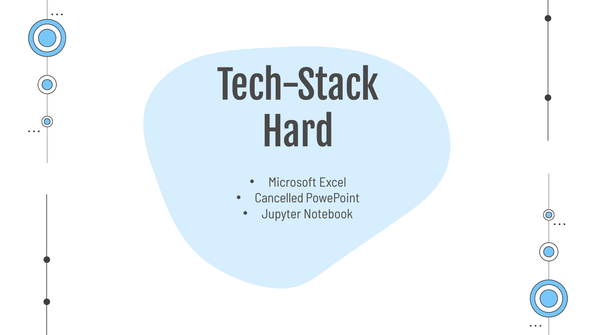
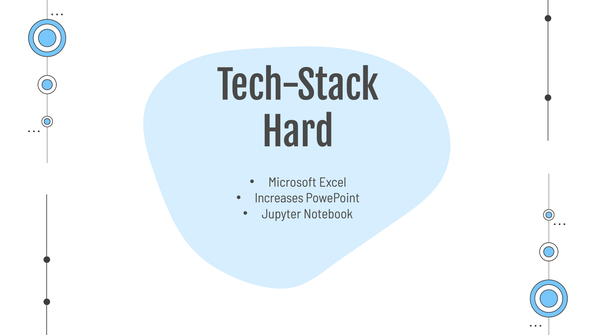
Cancelled: Cancelled -> Increases
